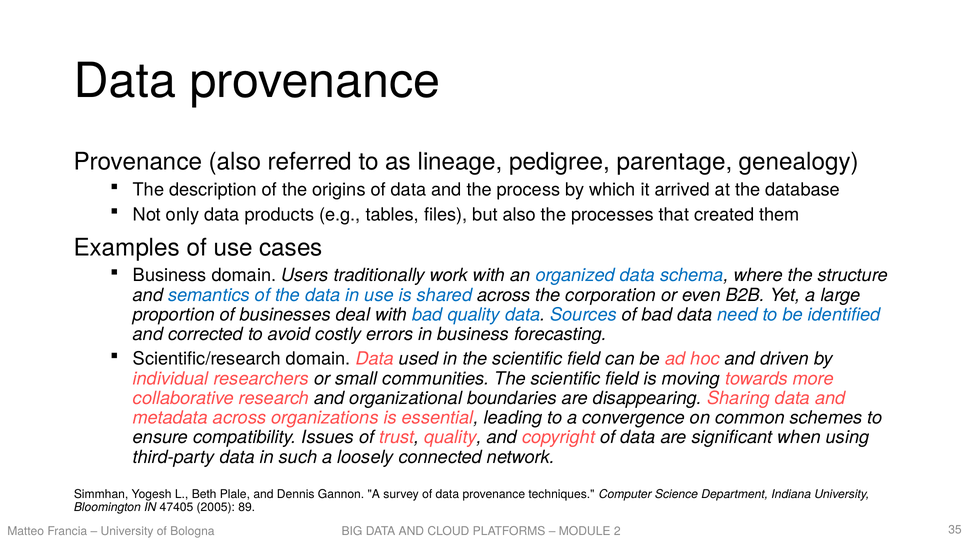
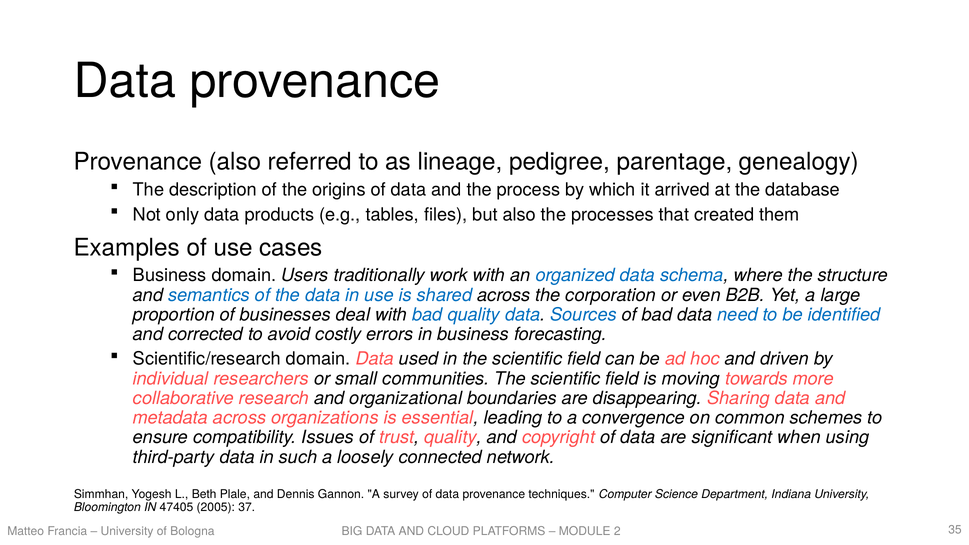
89: 89 -> 37
